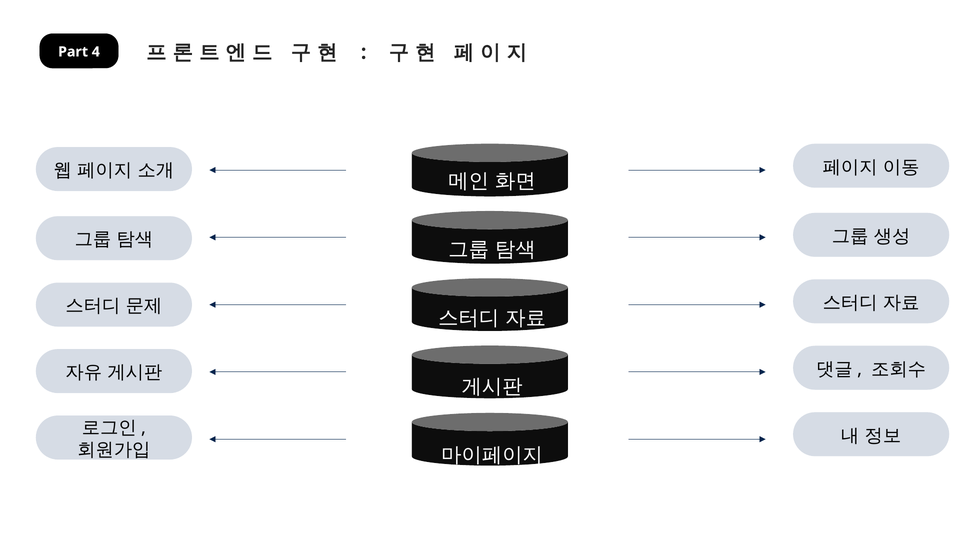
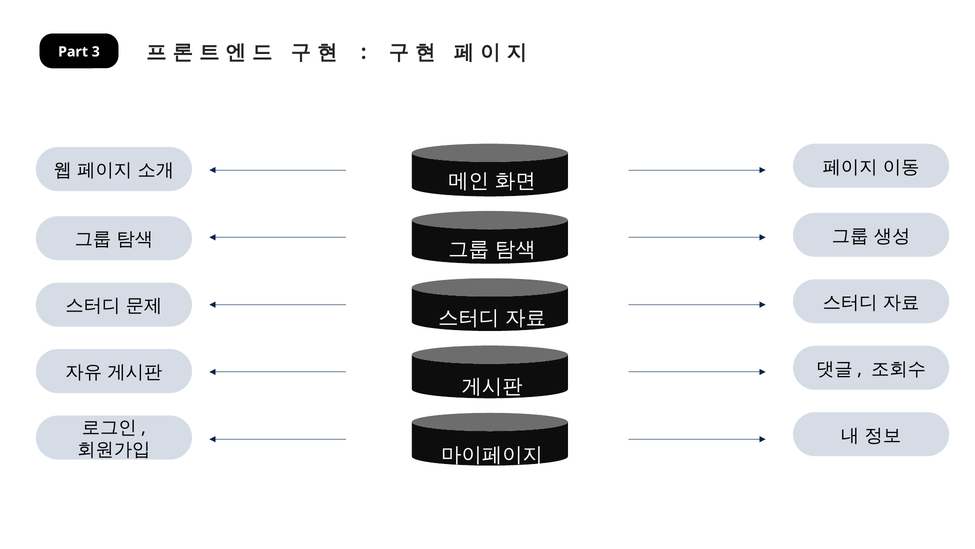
4: 4 -> 3
